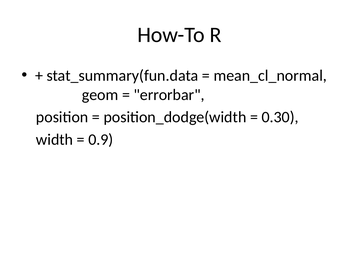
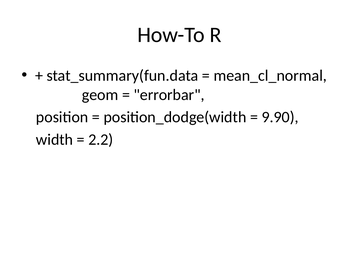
0.30: 0.30 -> 9.90
0.9: 0.9 -> 2.2
